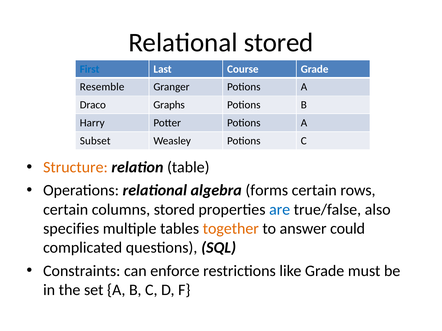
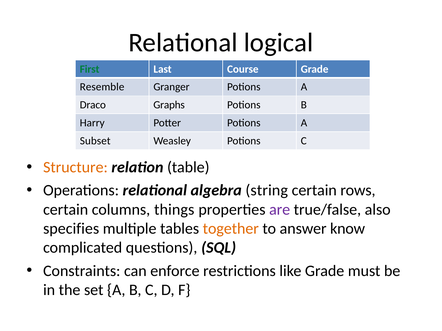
Relational stored: stored -> logical
First colour: blue -> green
forms: forms -> string
columns stored: stored -> things
are colour: blue -> purple
could: could -> know
